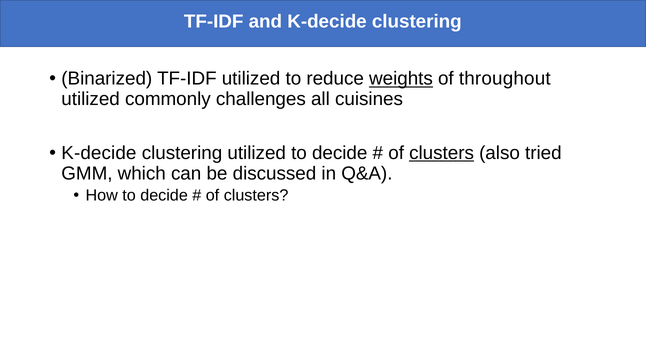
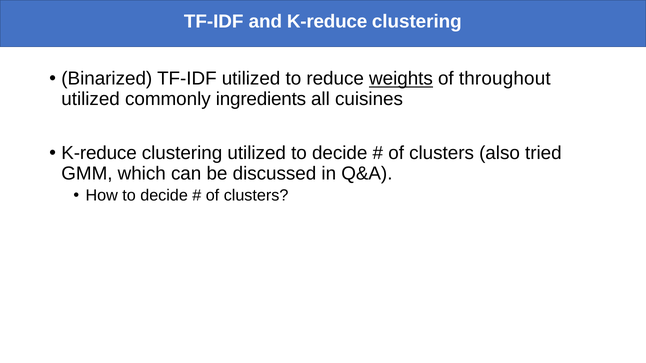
and K-decide: K-decide -> K-reduce
challenges: challenges -> ingredients
K-decide at (99, 153): K-decide -> K-reduce
clusters at (442, 153) underline: present -> none
